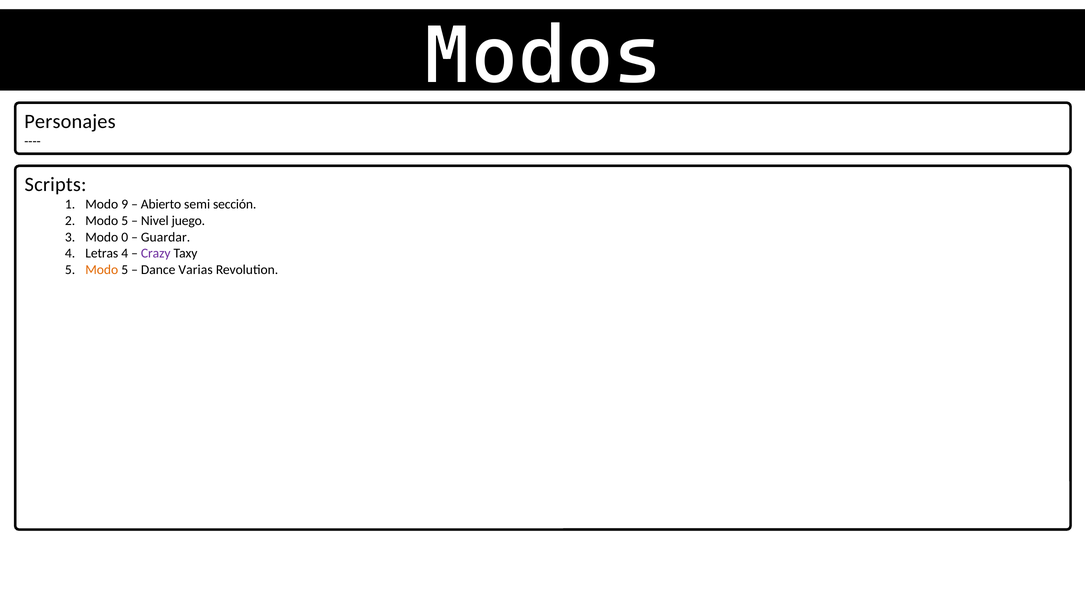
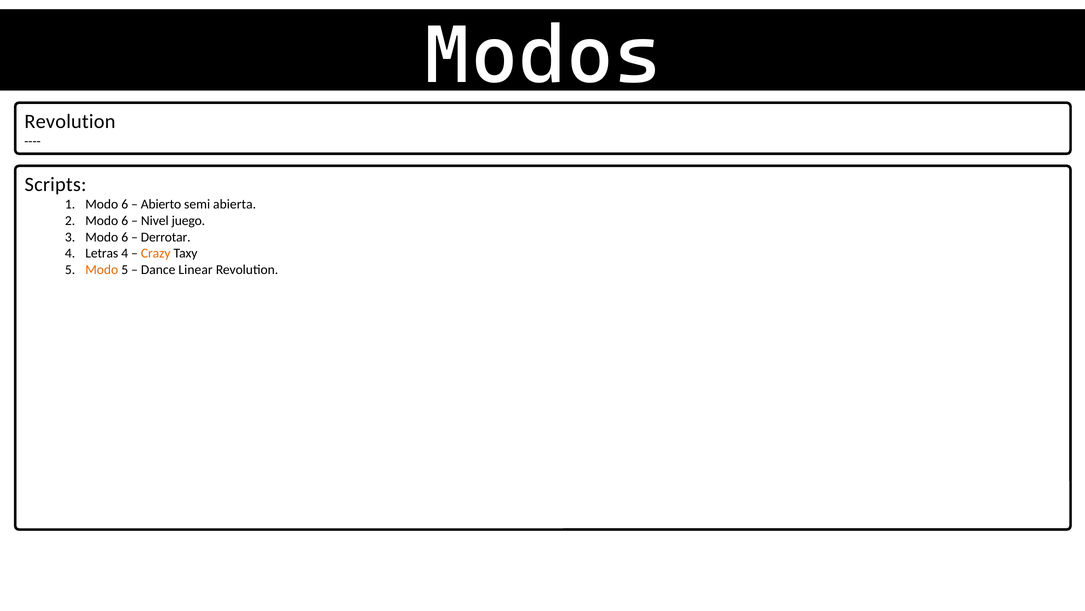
Personajes at (70, 121): Personajes -> Revolution
1 Modo 9: 9 -> 6
sección: sección -> abierta
2 Modo 5: 5 -> 6
3 Modo 0: 0 -> 6
Guardar: Guardar -> Derrotar
Crazy colour: purple -> orange
Varias: Varias -> Linear
